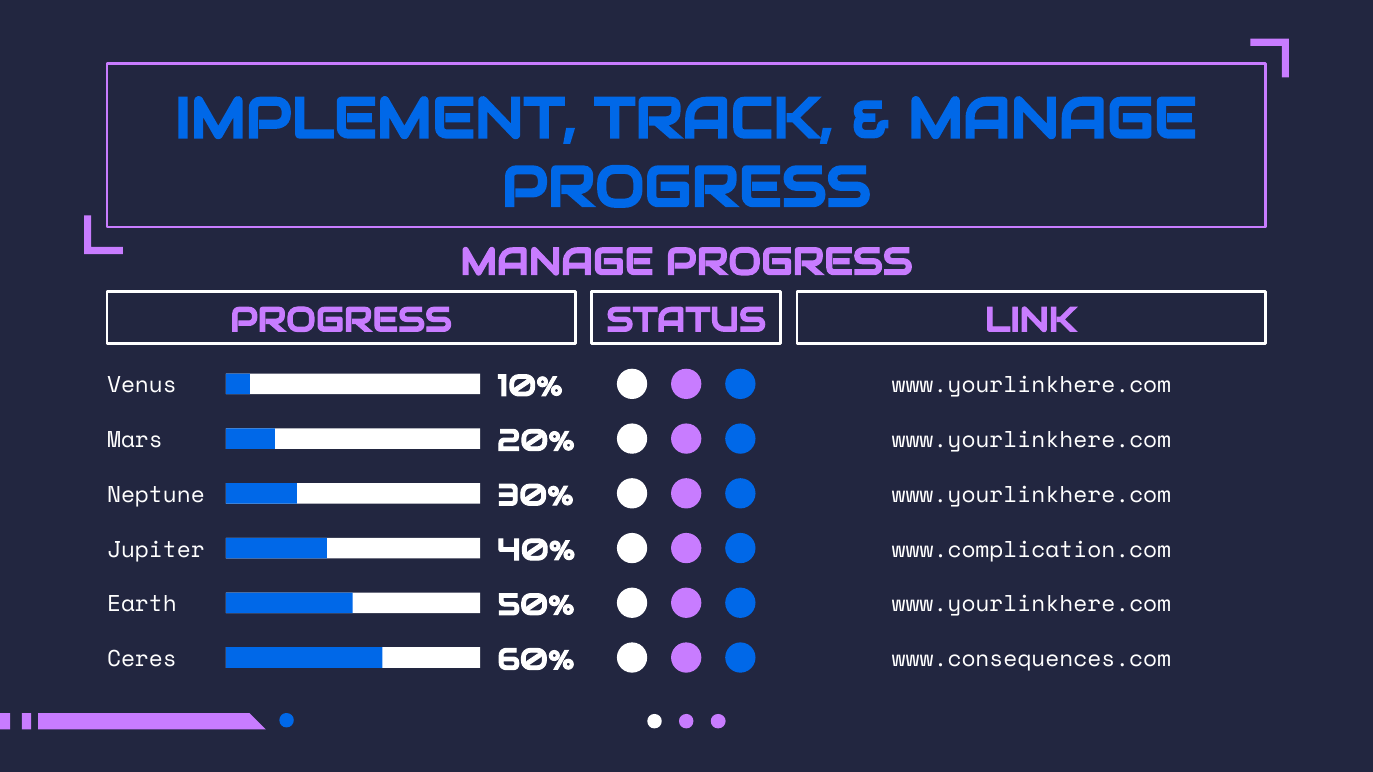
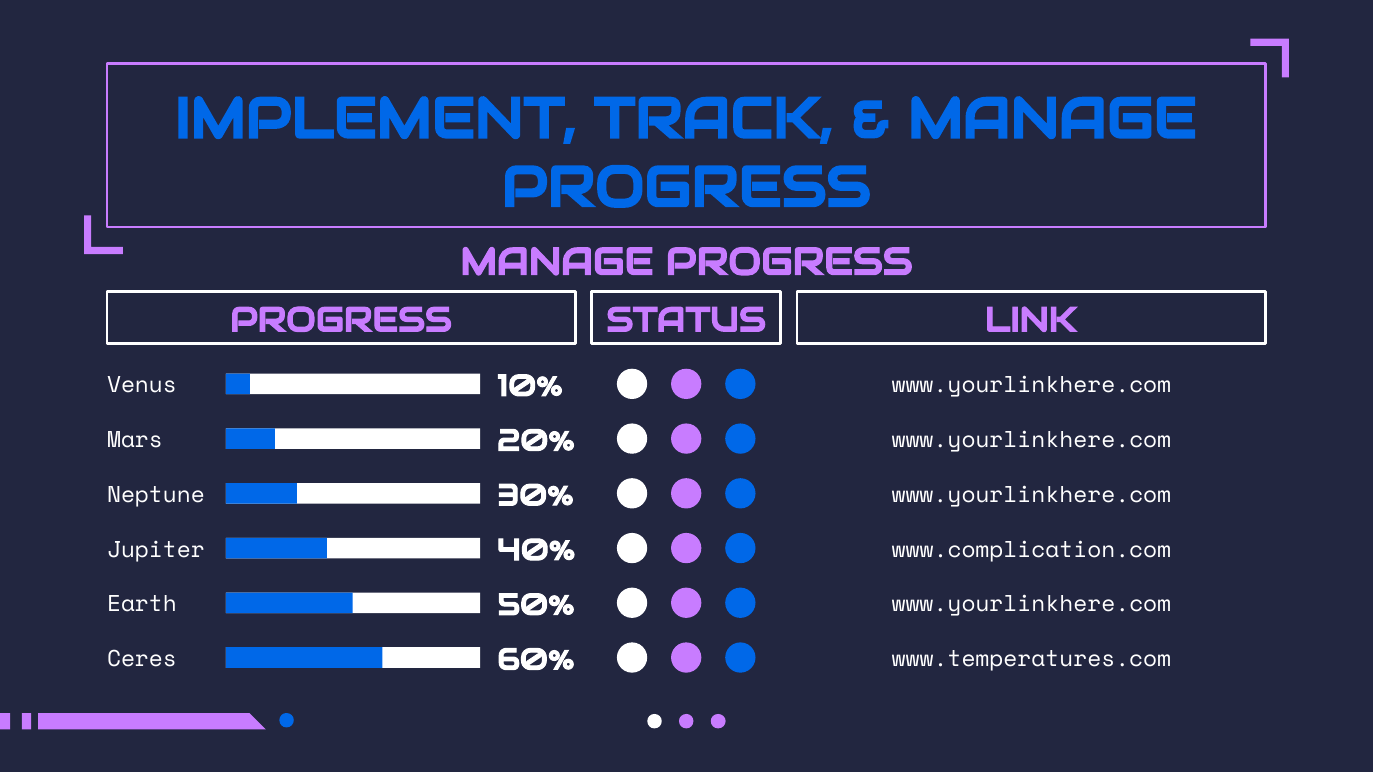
www.consequences.com: www.consequences.com -> www.temperatures.com
